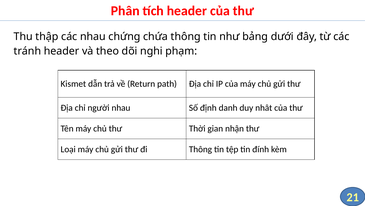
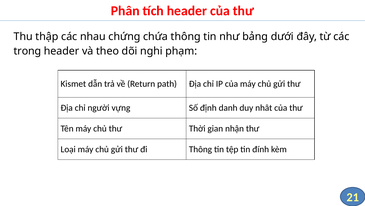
tránh: tránh -> trong
người nhau: nhau -> vựng
